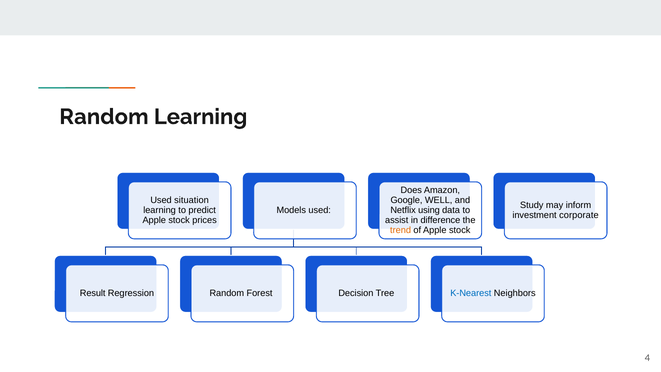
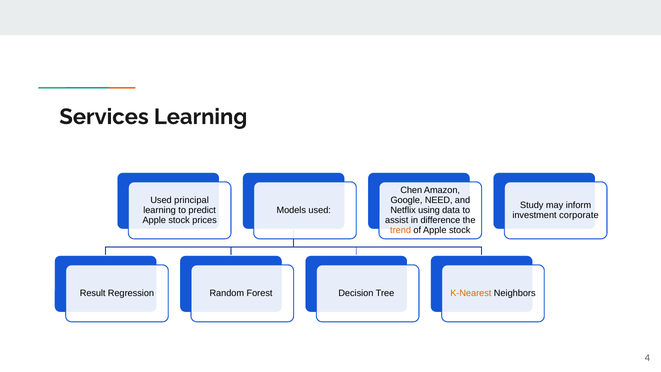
Random at (104, 117): Random -> Services
Does: Does -> Chen
situation: situation -> principal
WELL: WELL -> NEED
K-Nearest colour: blue -> orange
